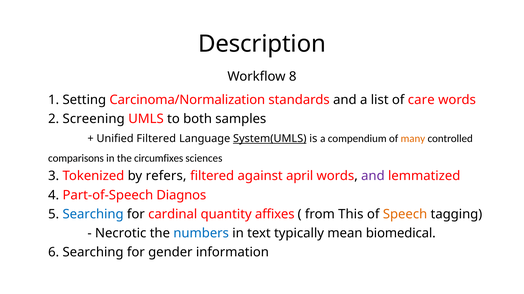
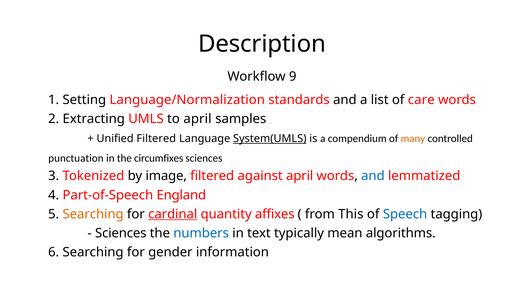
8: 8 -> 9
Carcinoma/Normalization: Carcinoma/Normalization -> Language/Normalization
Screening: Screening -> Extracting
to both: both -> april
comparisons: comparisons -> punctuation
refers: refers -> image
and at (373, 176) colour: purple -> blue
Diagnos: Diagnos -> England
Searching at (93, 215) colour: blue -> orange
cardinal underline: none -> present
Speech colour: orange -> blue
Necrotic at (121, 234): Necrotic -> Sciences
biomedical: biomedical -> algorithms
